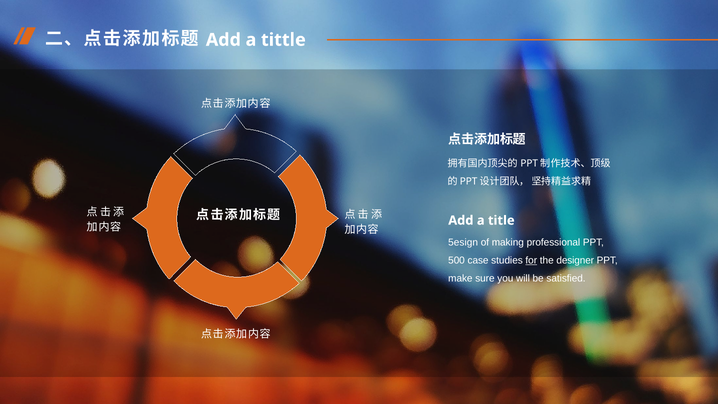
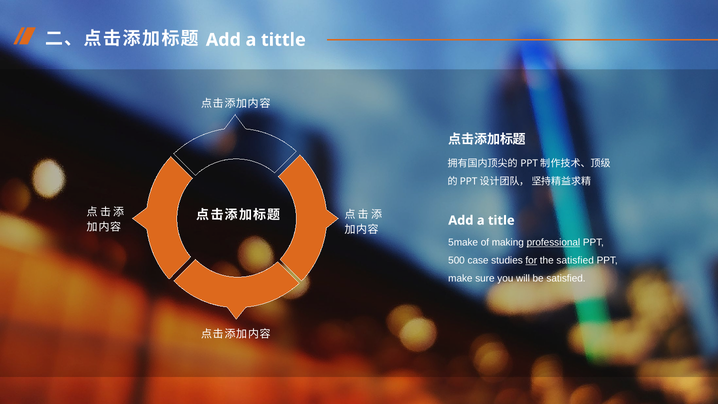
5esign: 5esign -> 5make
professional underline: none -> present
the designer: designer -> satisfied
